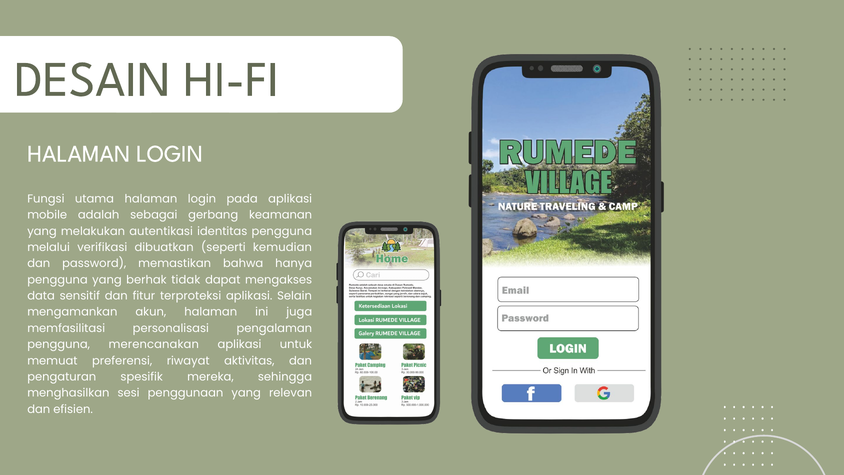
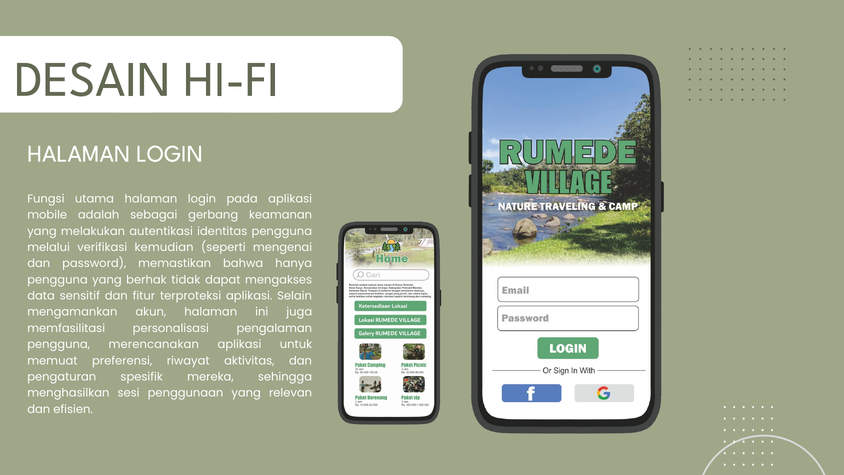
dibuatkan: dibuatkan -> kemudian
kemudian: kemudian -> mengenai
